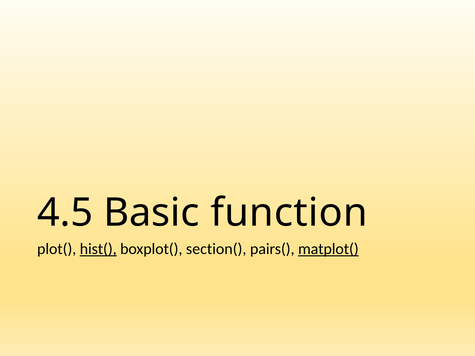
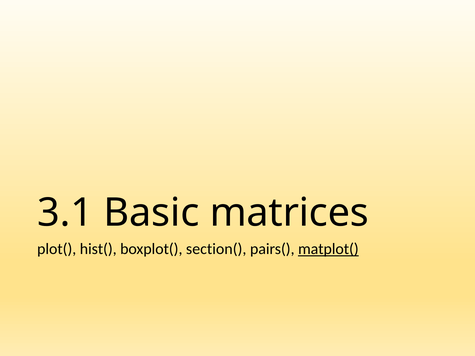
4.5: 4.5 -> 3.1
function: function -> matrices
hist( underline: present -> none
